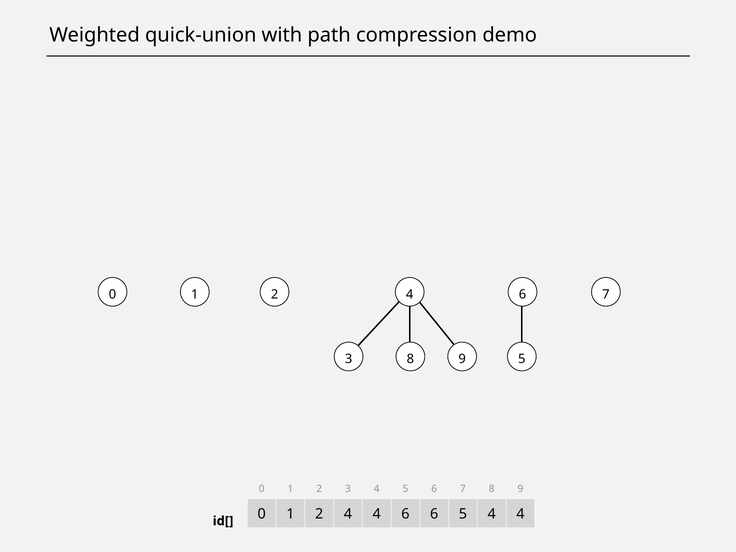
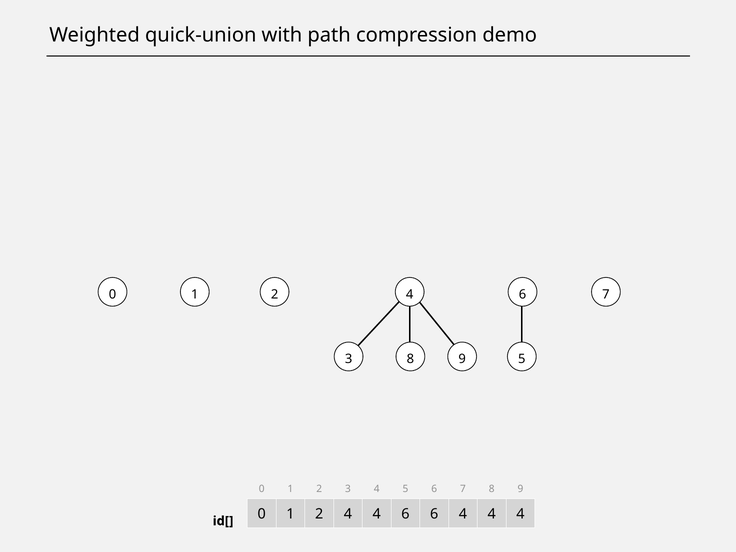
5 at (463, 514): 5 -> 4
